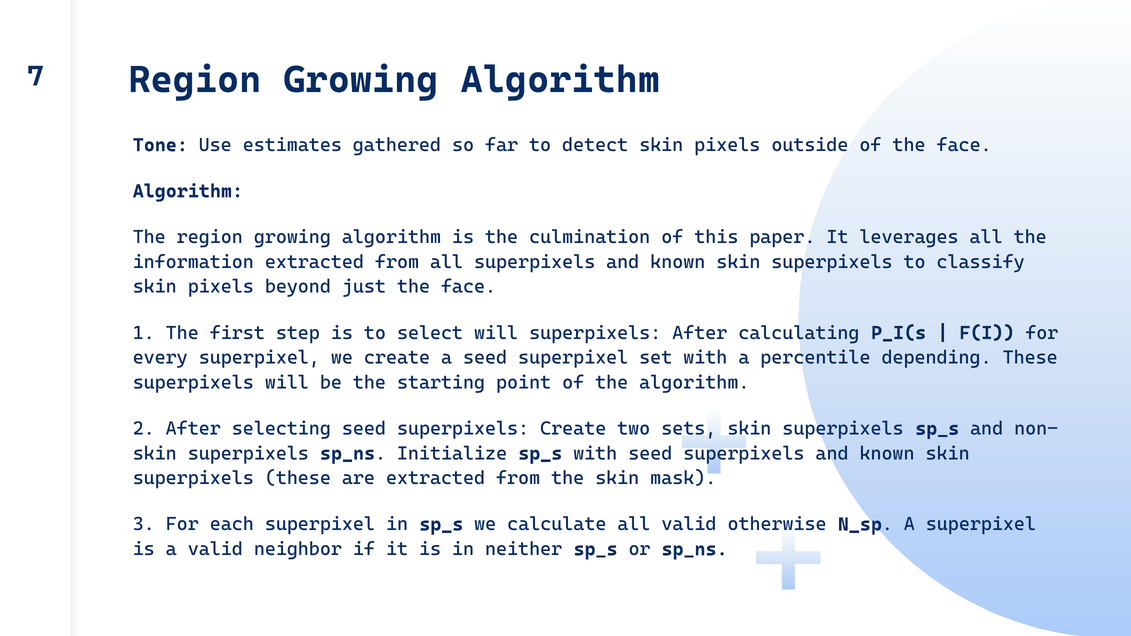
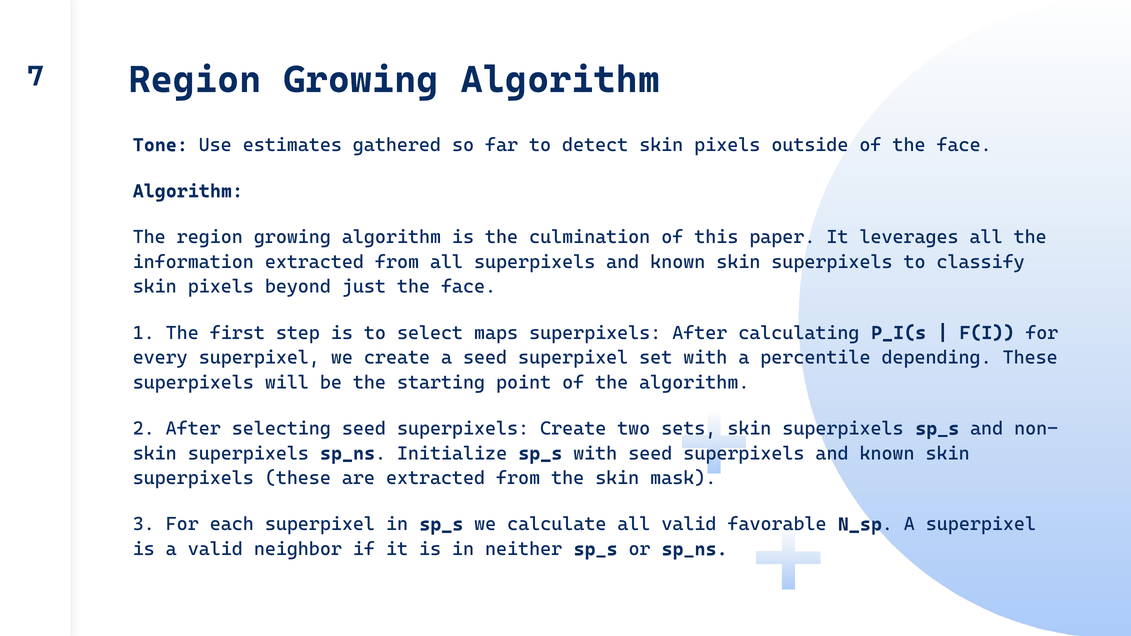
select will: will -> maps
otherwise: otherwise -> favorable
